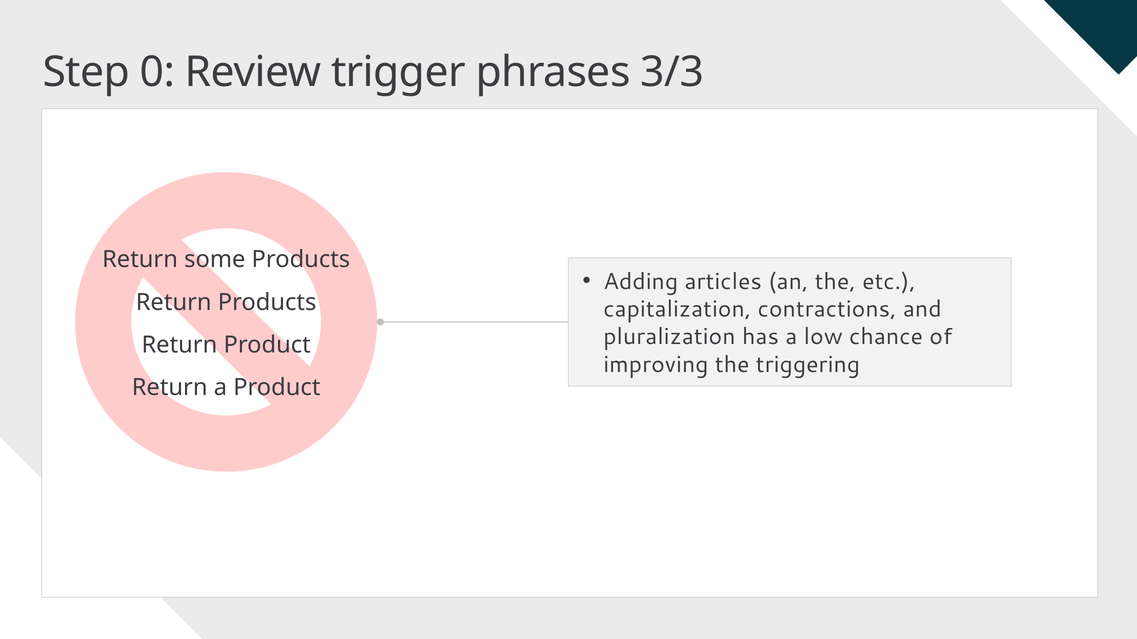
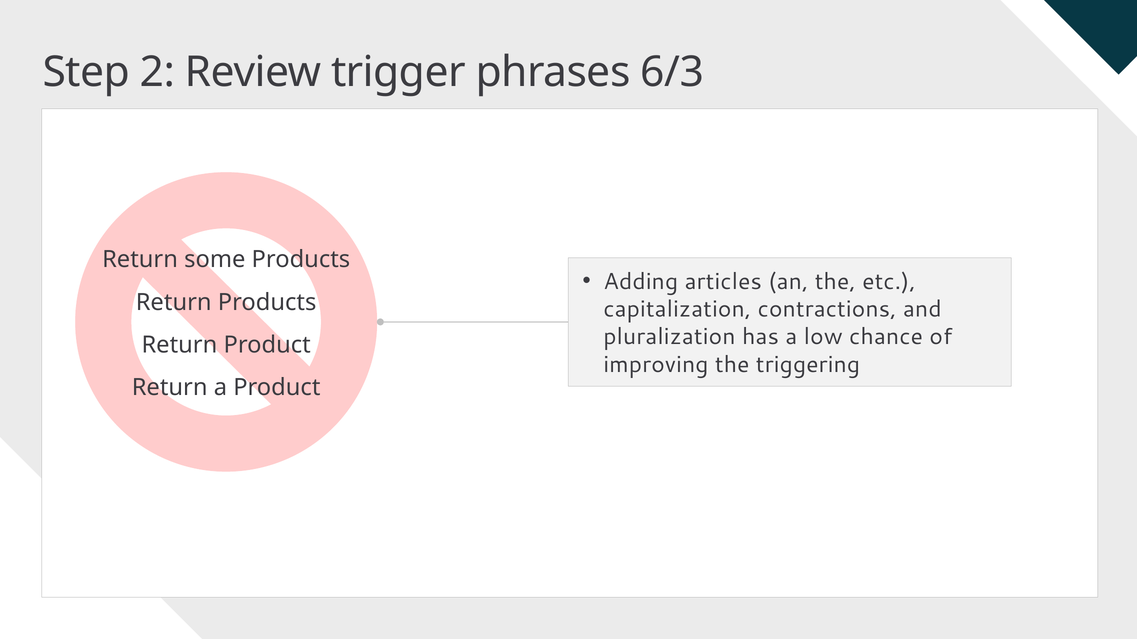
0: 0 -> 2
3/3: 3/3 -> 6/3
